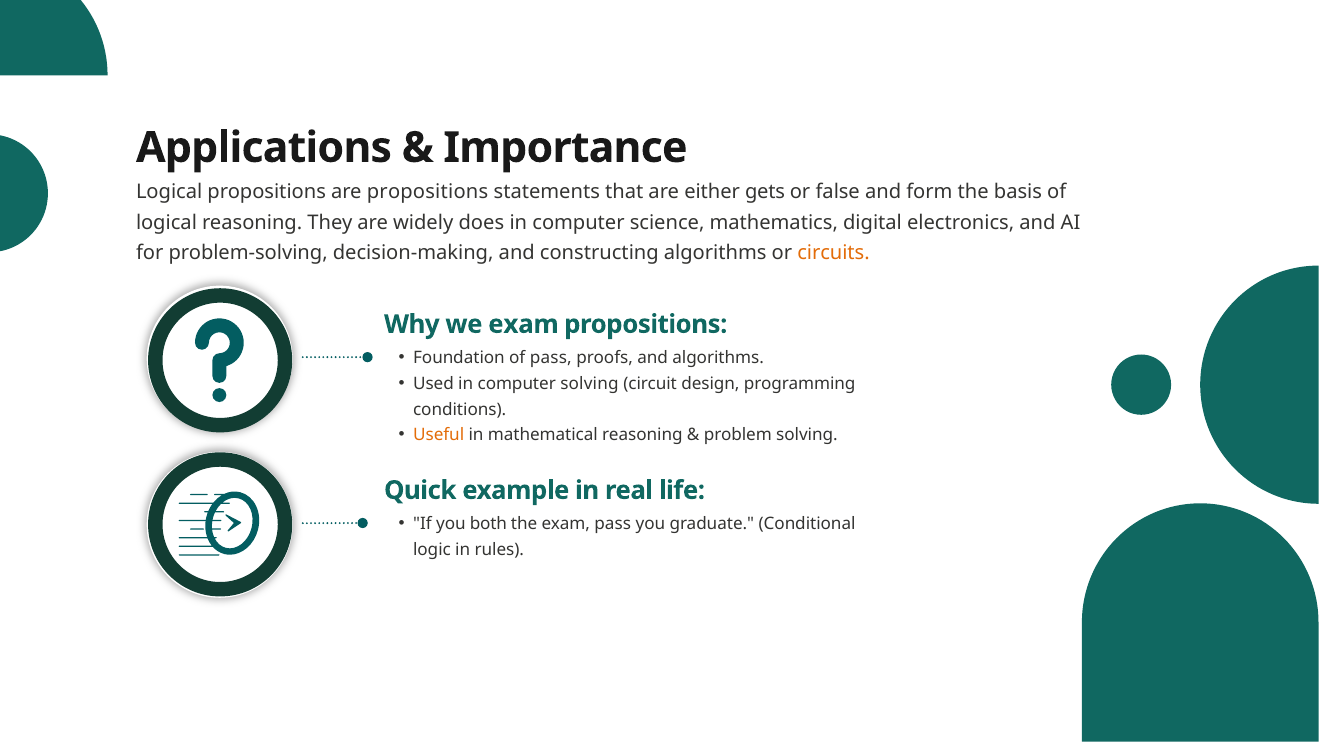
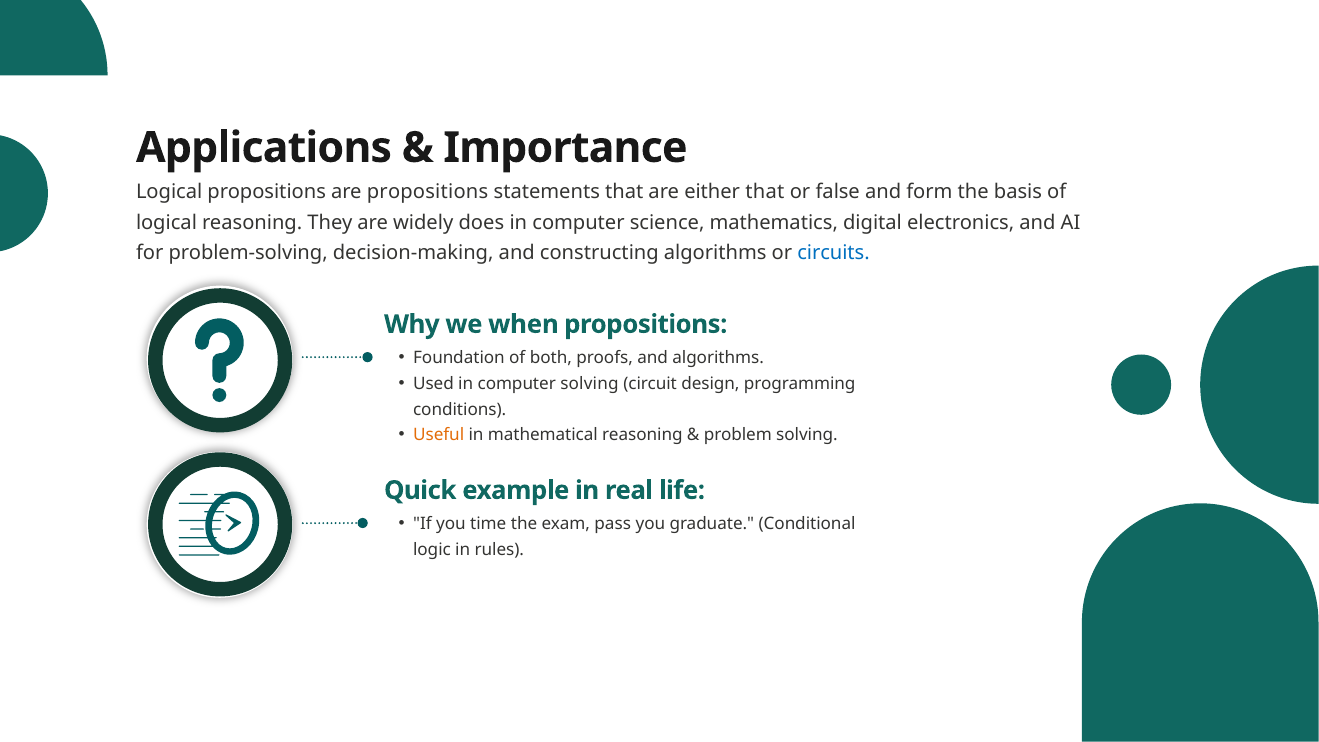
either gets: gets -> that
circuits colour: orange -> blue
we exam: exam -> when
of pass: pass -> both
both: both -> time
